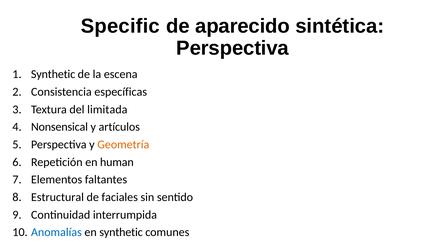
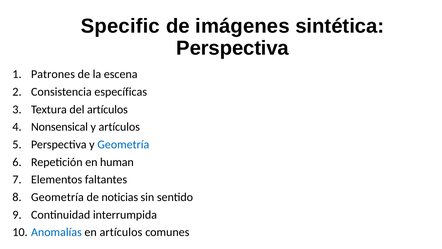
aparecido: aparecido -> imágenes
Synthetic at (53, 74): Synthetic -> Patrones
del limitada: limitada -> artículos
Geometría at (123, 144) colour: orange -> blue
Estructural at (57, 197): Estructural -> Geometría
faciales: faciales -> noticias
en synthetic: synthetic -> artículos
